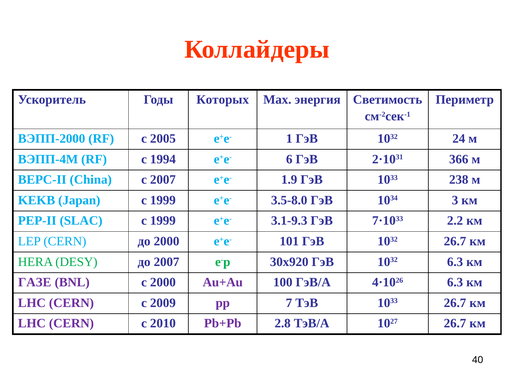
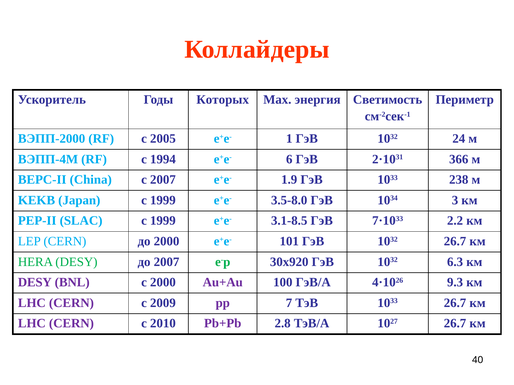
3.1-9.3: 3.1-9.3 -> 3.1-8.5
ГАЗЕ at (35, 283): ГАЗЕ -> DESY
4·1026 6.3: 6.3 -> 9.3
